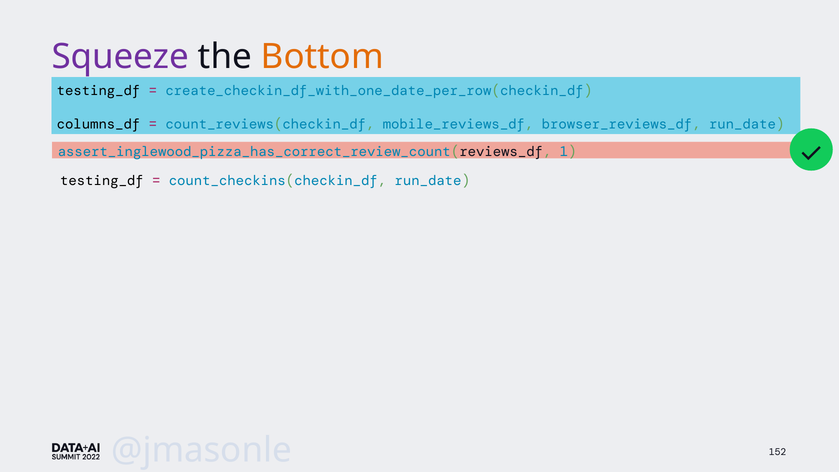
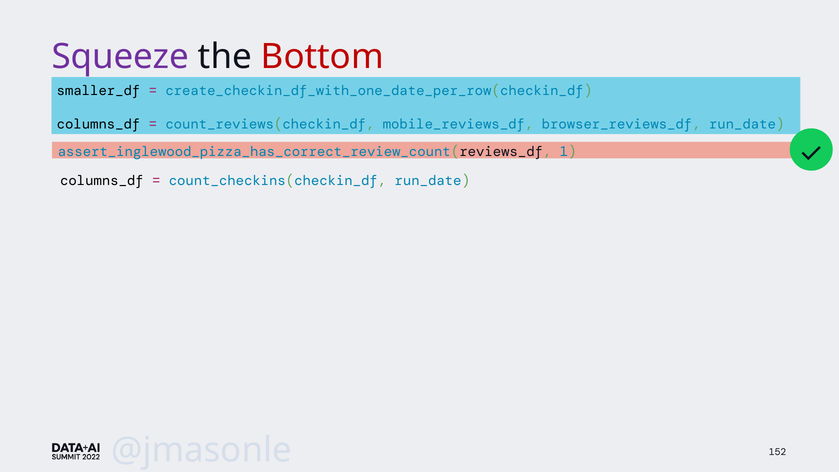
Bottom colour: orange -> red
testing_df at (99, 91): testing_df -> smaller_df
testing_df at (102, 181): testing_df -> columns_df
